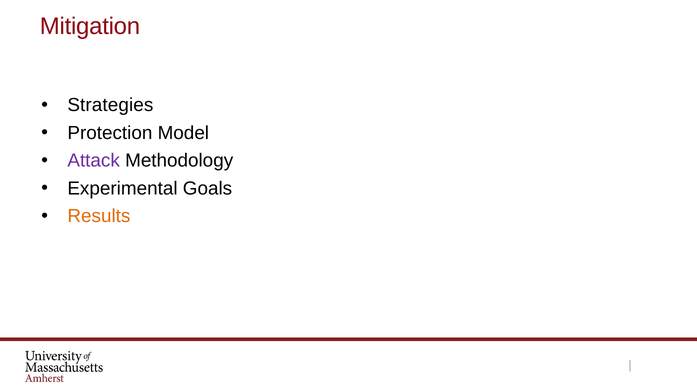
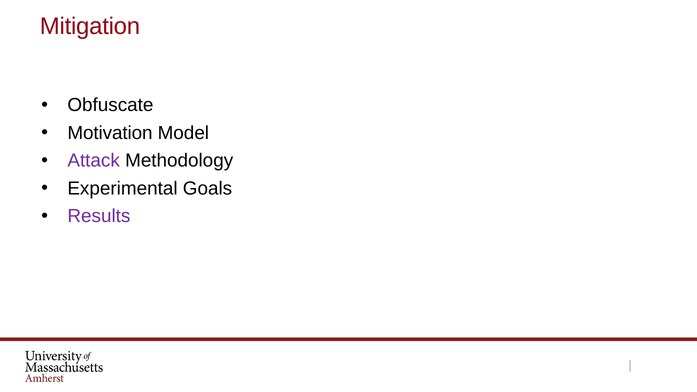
Strategies: Strategies -> Obfuscate
Protection: Protection -> Motivation
Results colour: orange -> purple
